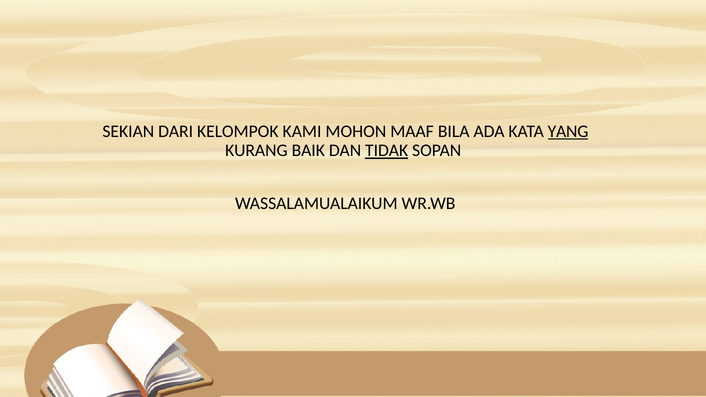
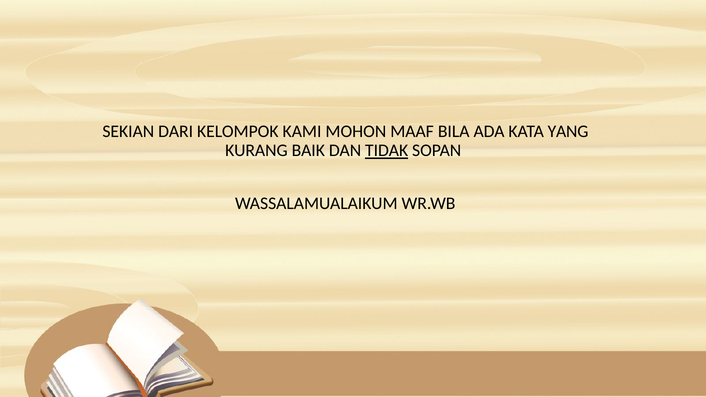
YANG underline: present -> none
